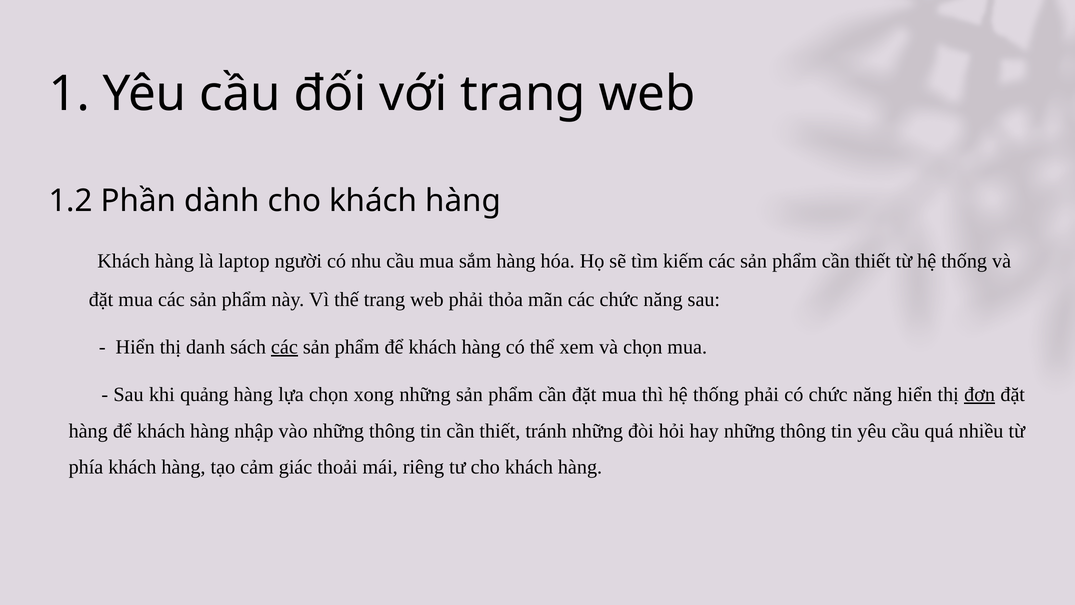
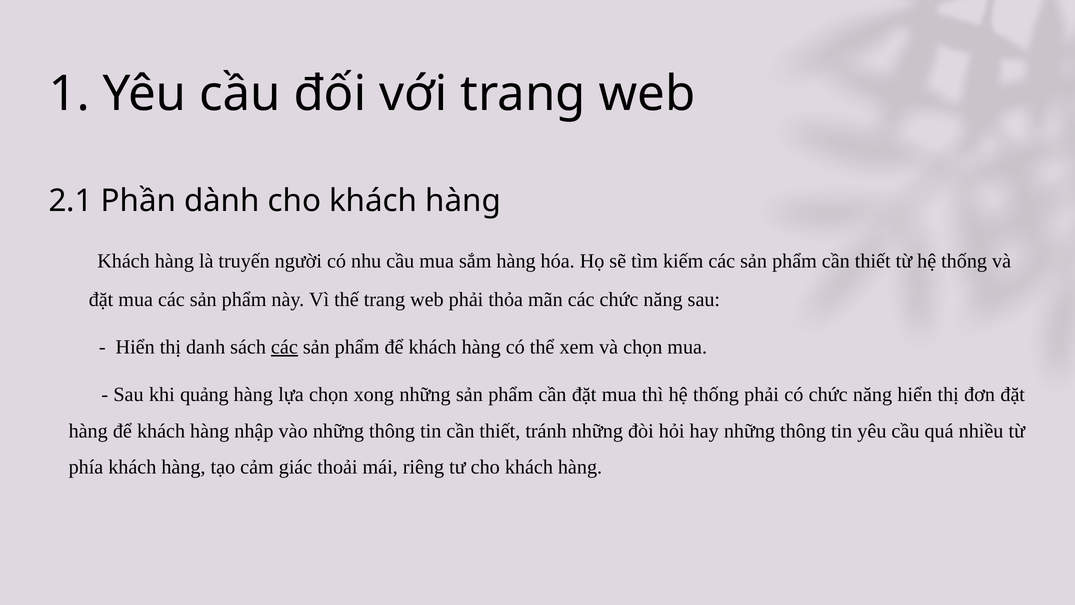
1.2: 1.2 -> 2.1
laptop: laptop -> truyến
đơn underline: present -> none
